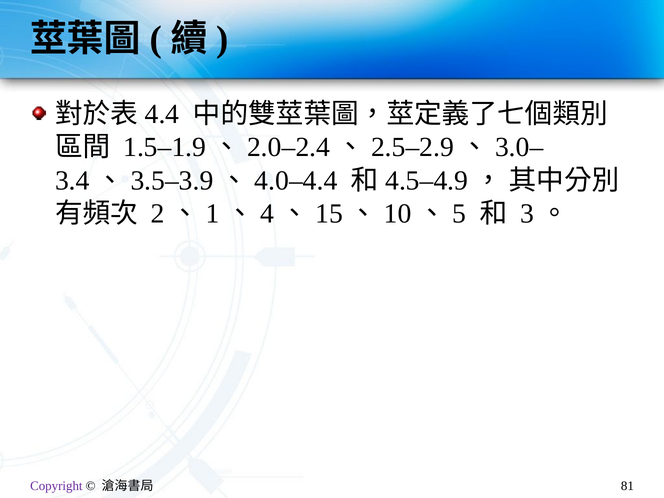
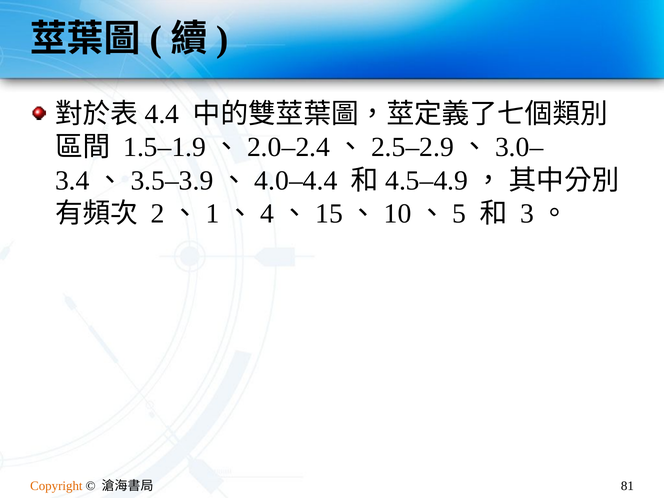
Copyright colour: purple -> orange
